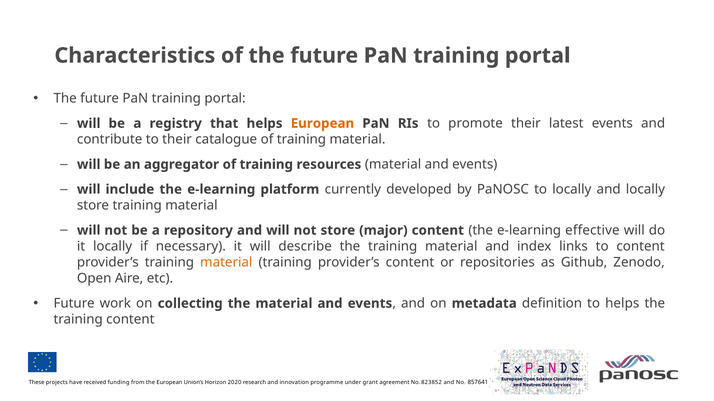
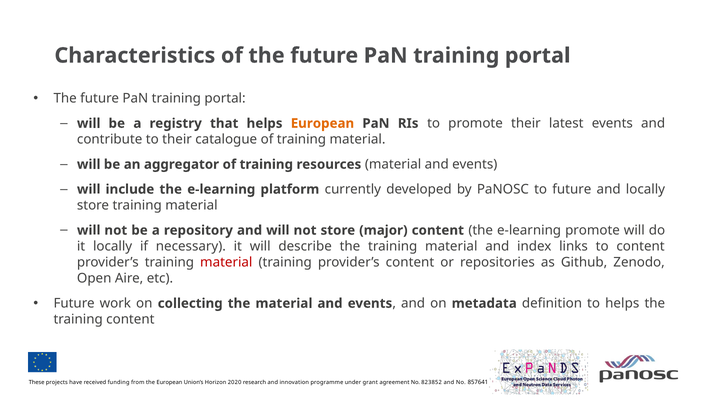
to locally: locally -> future
e-learning effective: effective -> promote
material at (226, 263) colour: orange -> red
